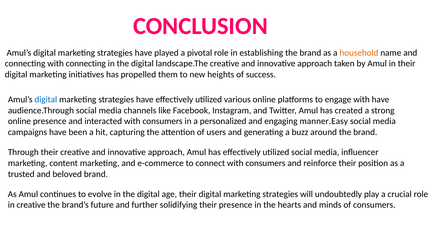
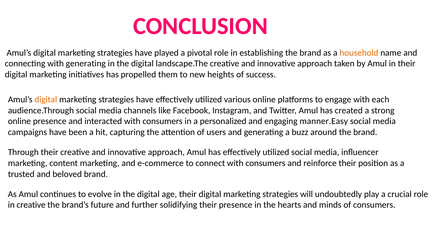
with connecting: connecting -> generating
digital at (46, 100) colour: blue -> orange
with have: have -> each
